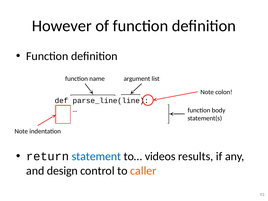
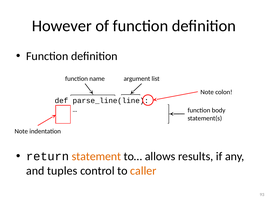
statement colour: blue -> orange
videos: videos -> allows
design: design -> tuples
